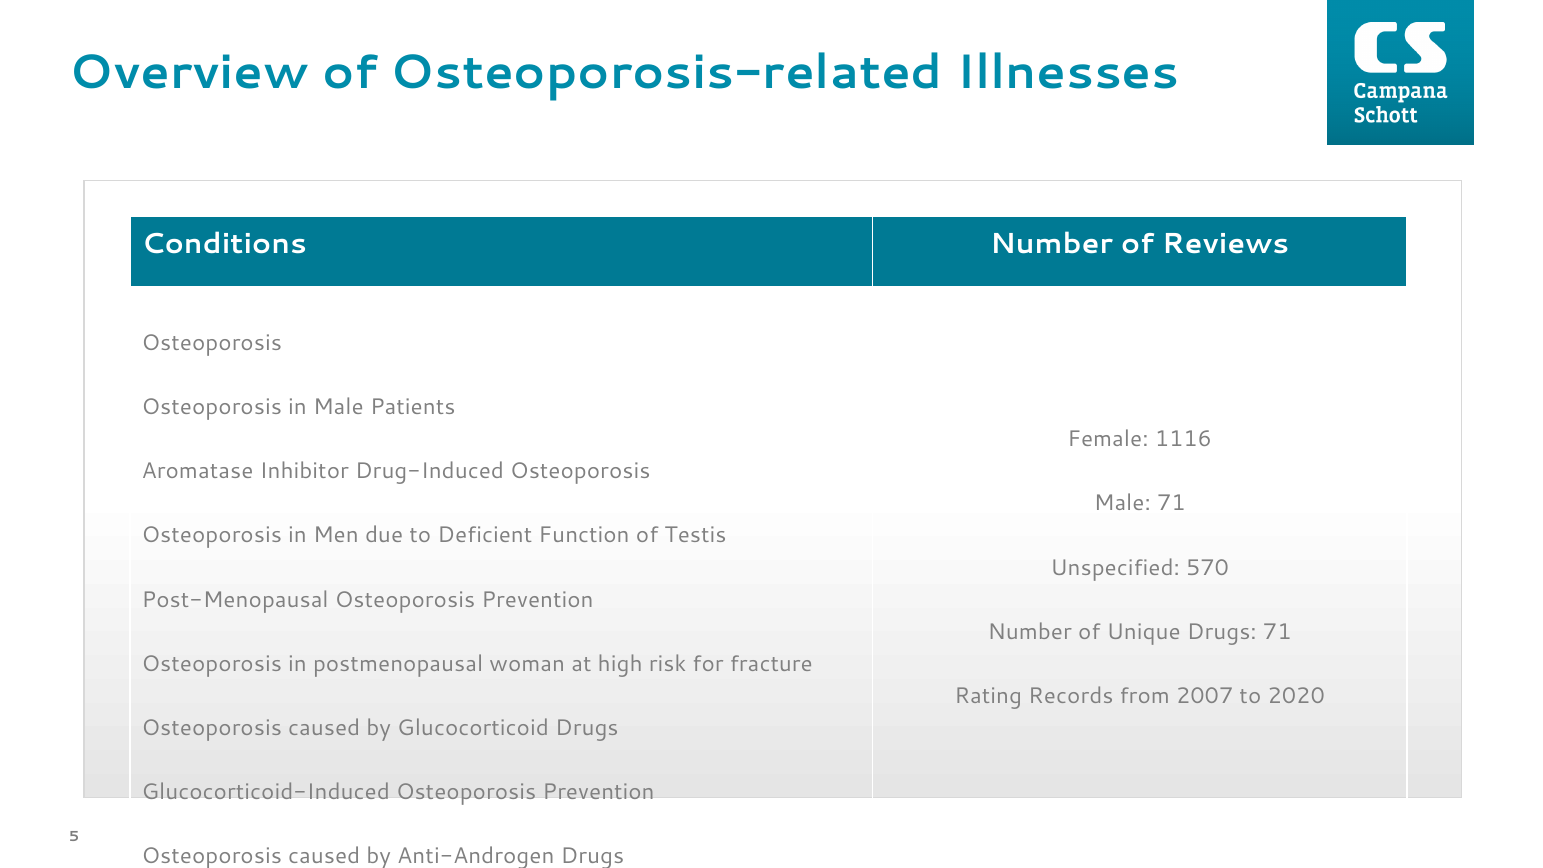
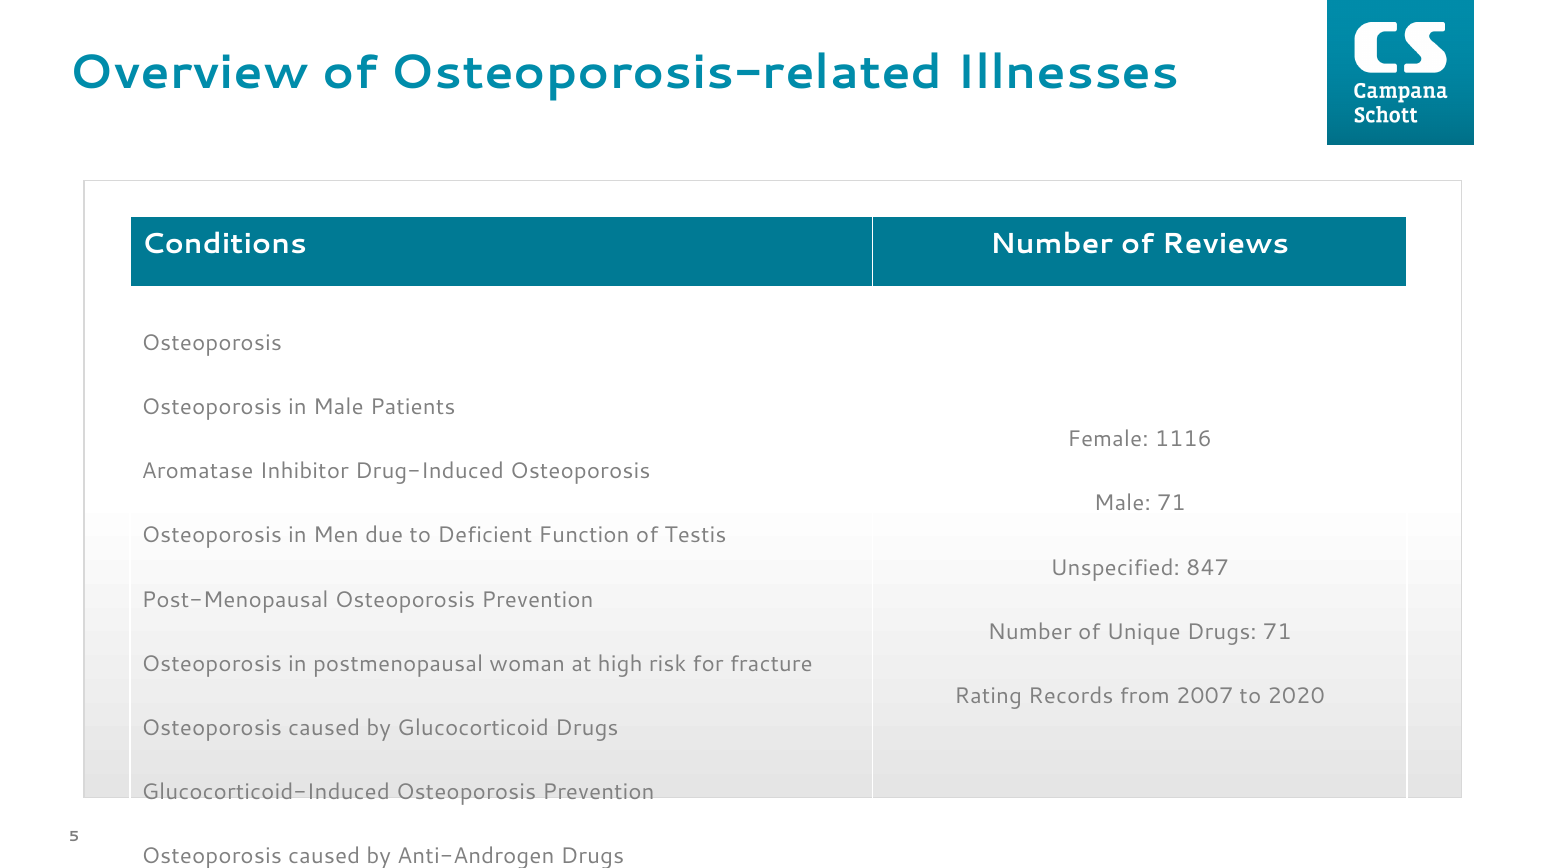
570: 570 -> 847
